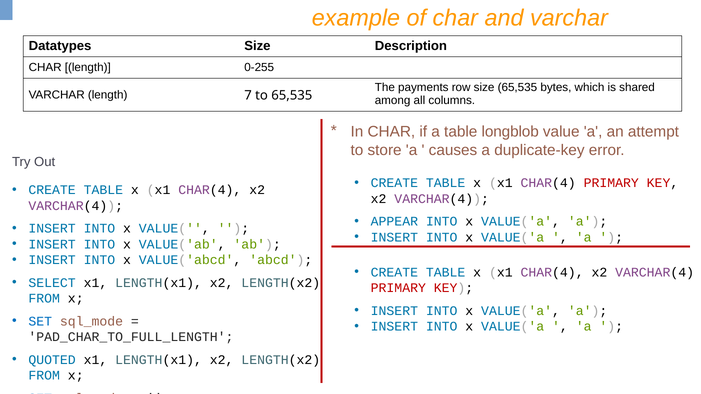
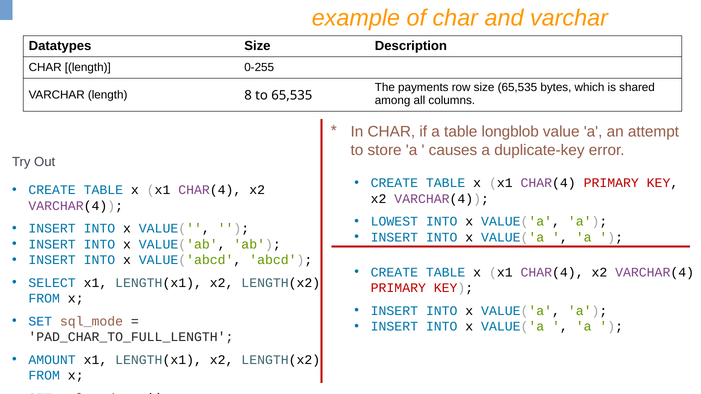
7: 7 -> 8
APPEAR: APPEAR -> LOWEST
QUOTED: QUOTED -> AMOUNT
